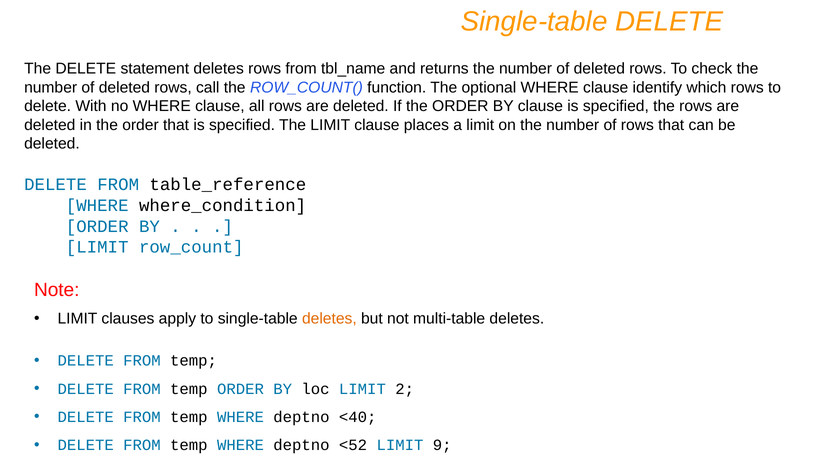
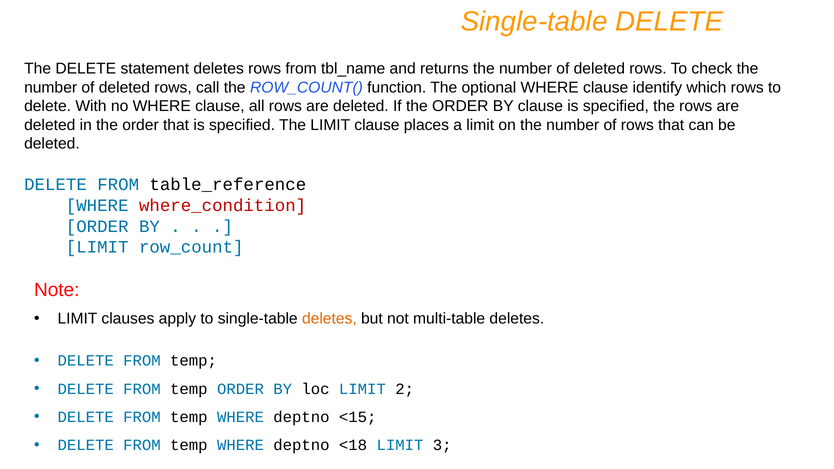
where_condition colour: black -> red
<40: <40 -> <15
<52: <52 -> <18
9: 9 -> 3
